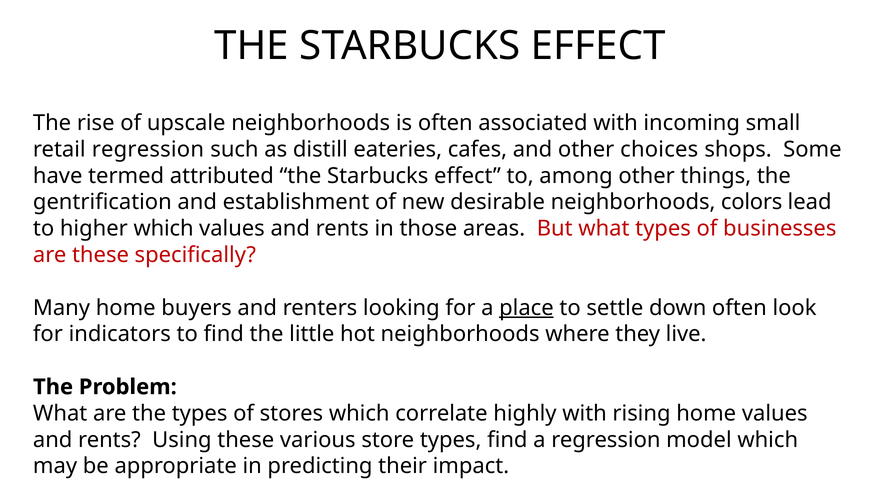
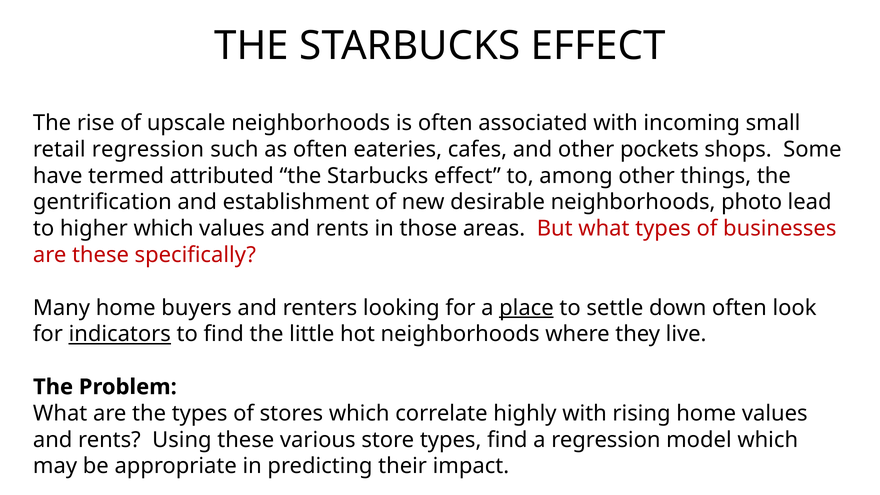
as distill: distill -> often
choices: choices -> pockets
colors: colors -> photo
indicators underline: none -> present
